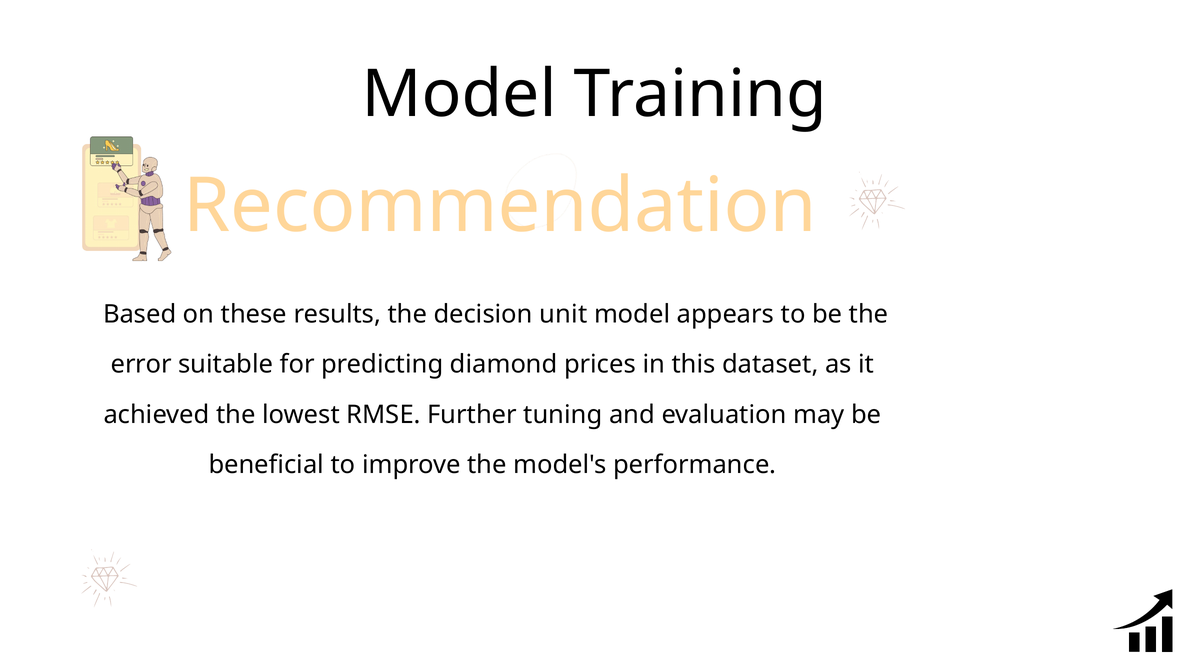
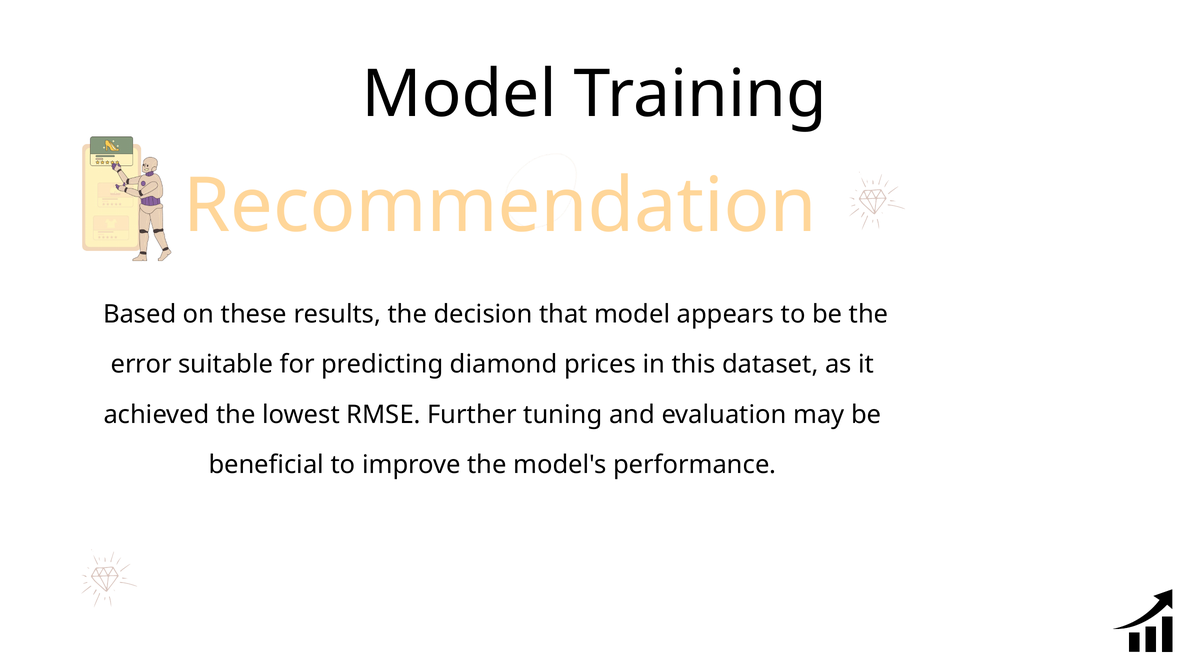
unit: unit -> that
